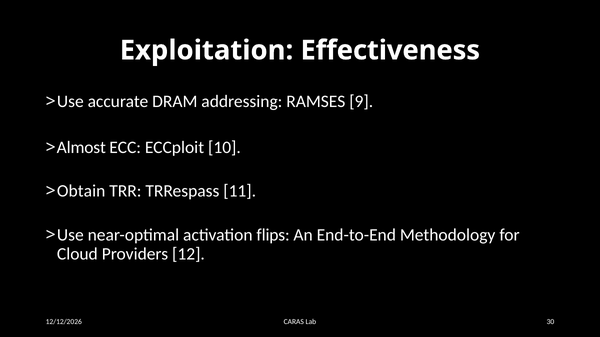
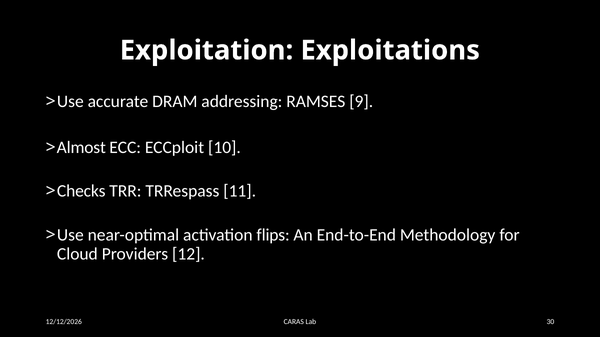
Effectiveness: Effectiveness -> Exploitations
Obtain: Obtain -> Checks
